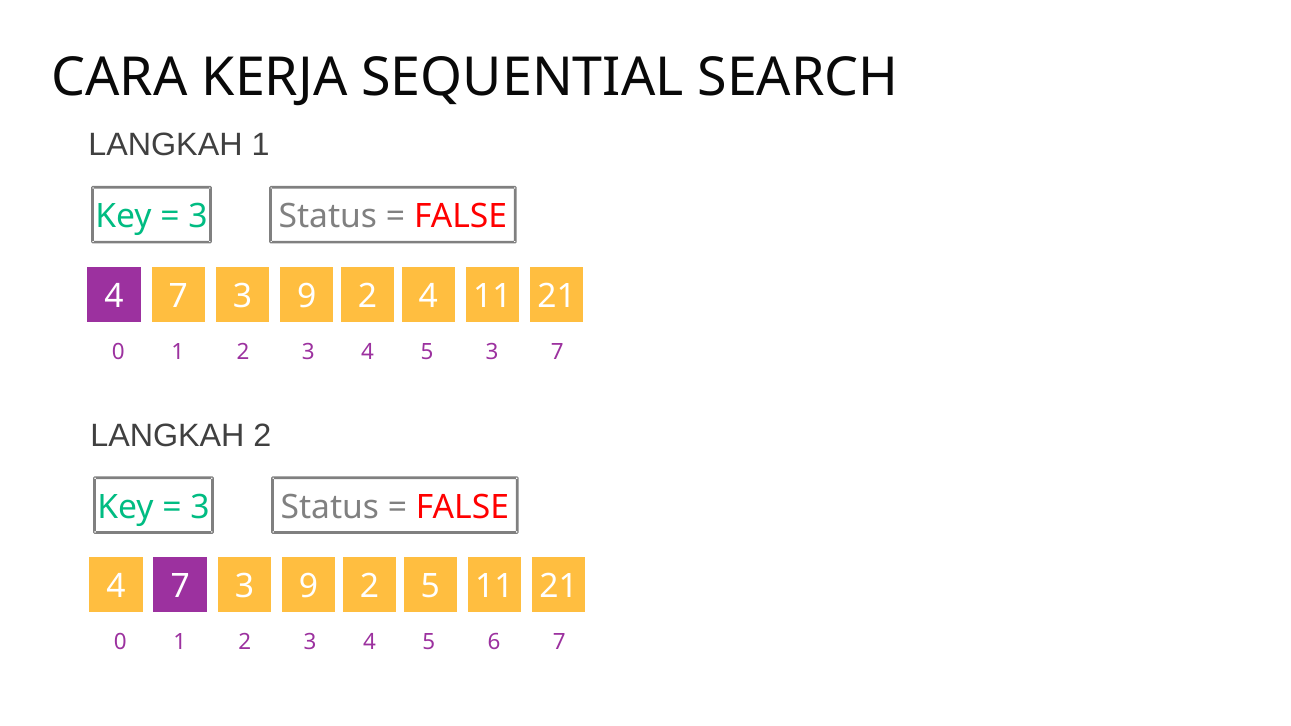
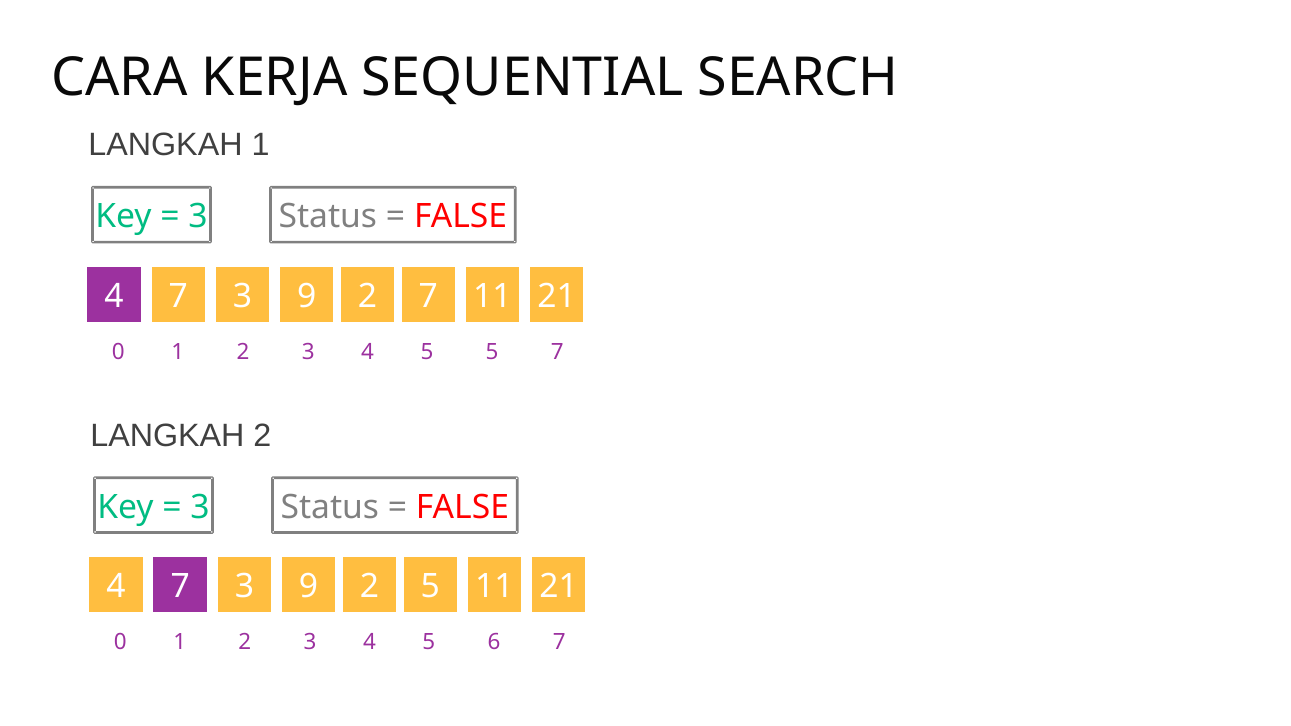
9 2 4: 4 -> 7
5 3: 3 -> 5
